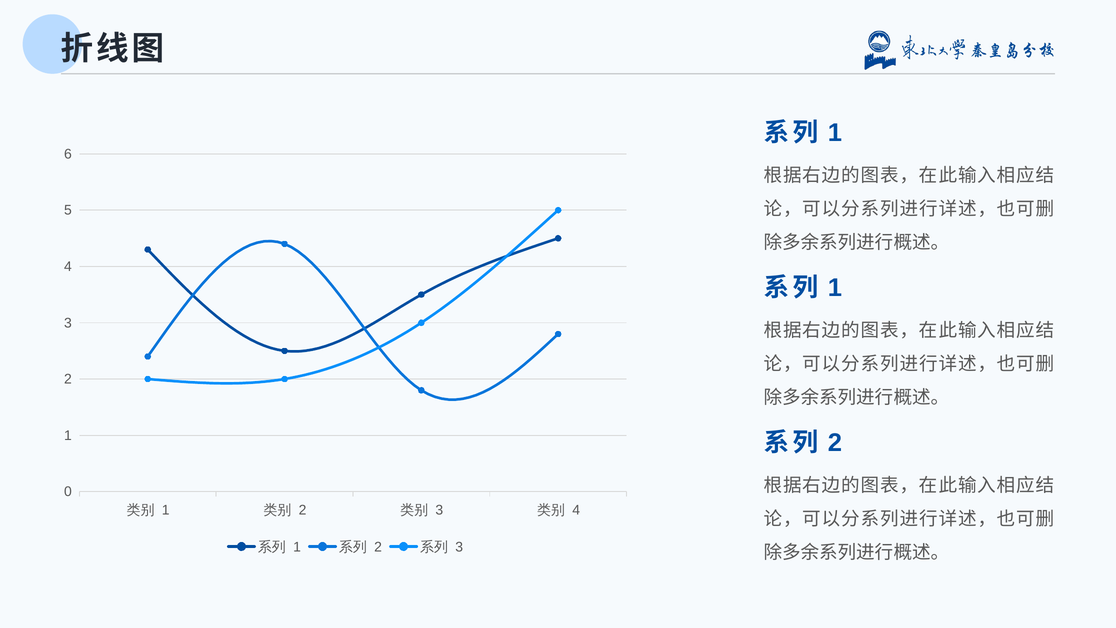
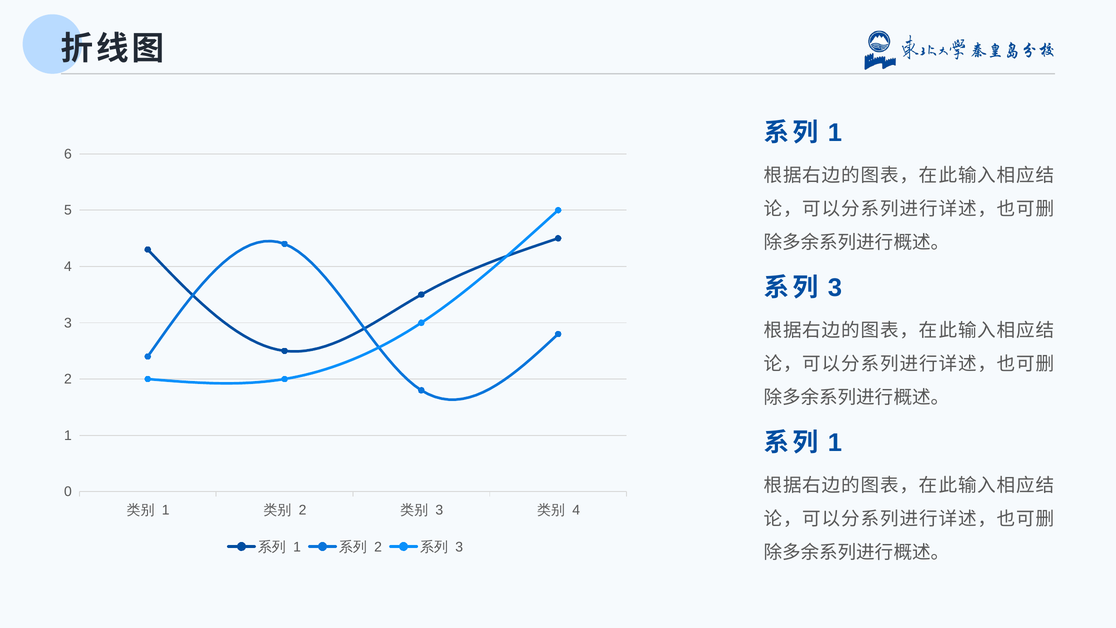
1 at (835, 288): 1 -> 3
2 at (835, 442): 2 -> 1
